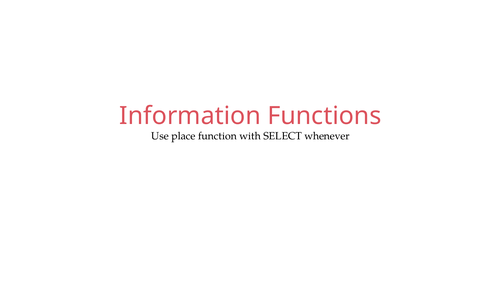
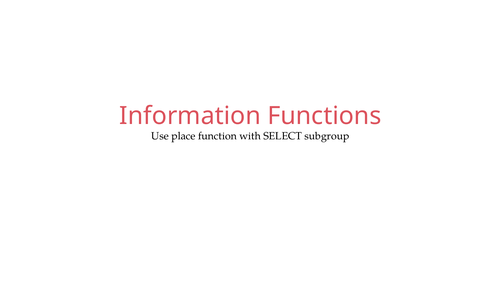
whenever: whenever -> subgroup
